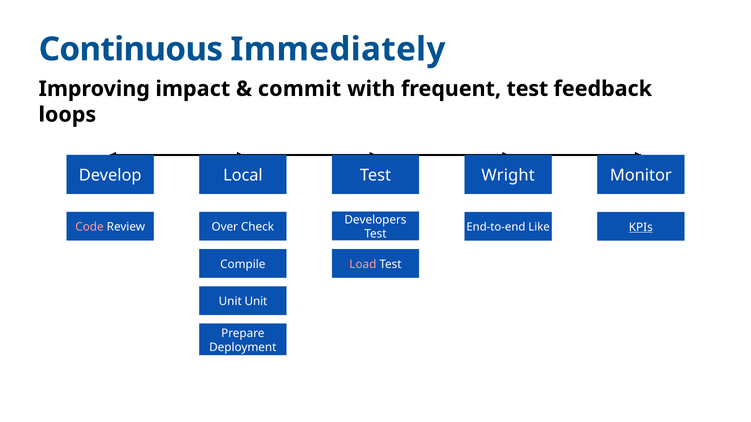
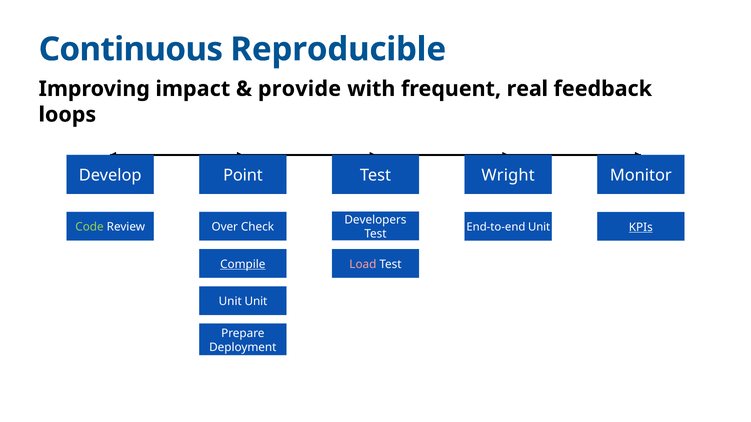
Immediately: Immediately -> Reproducible
commit: commit -> provide
frequent test: test -> real
Local: Local -> Point
Code colour: pink -> light green
End-to-end Like: Like -> Unit
Compile underline: none -> present
